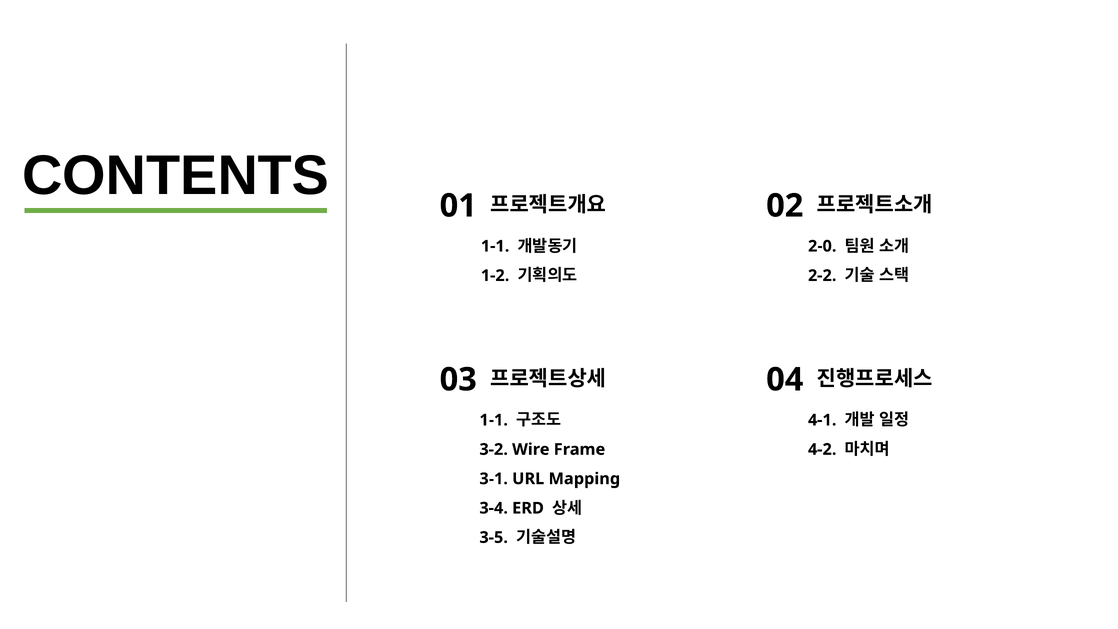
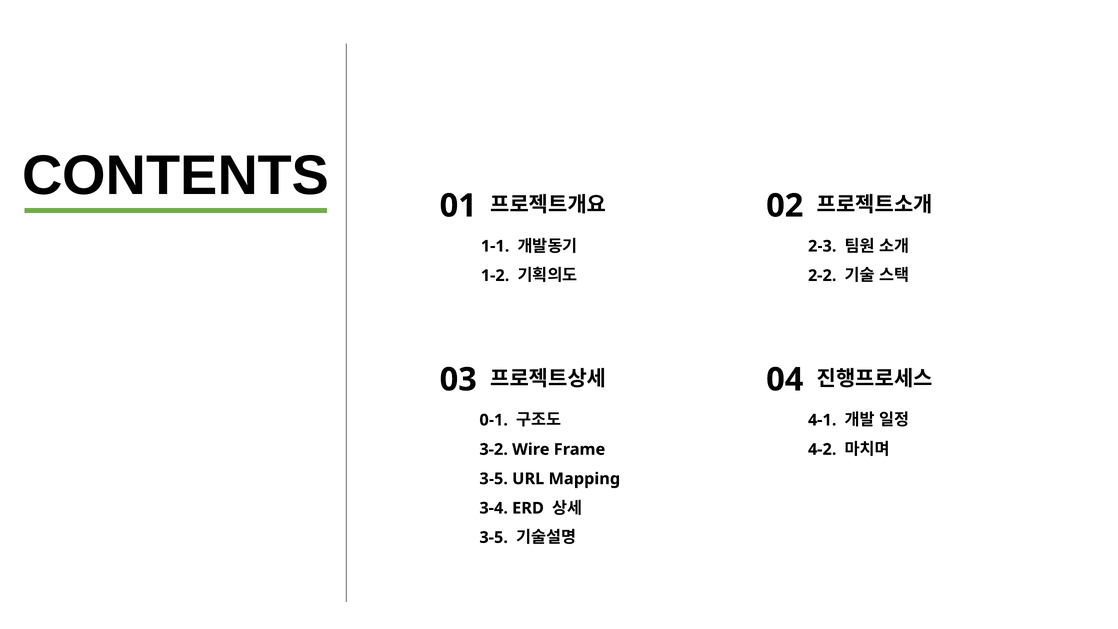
2-0: 2-0 -> 2-3
1-1 at (494, 420): 1-1 -> 0-1
3-1 at (494, 479): 3-1 -> 3-5
